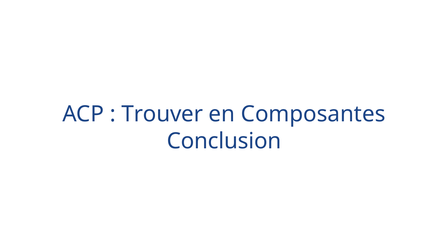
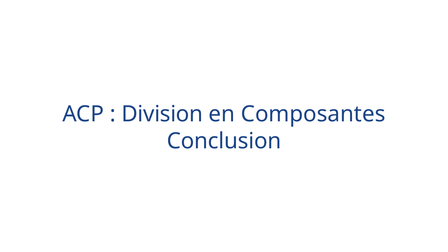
Trouver: Trouver -> Division
